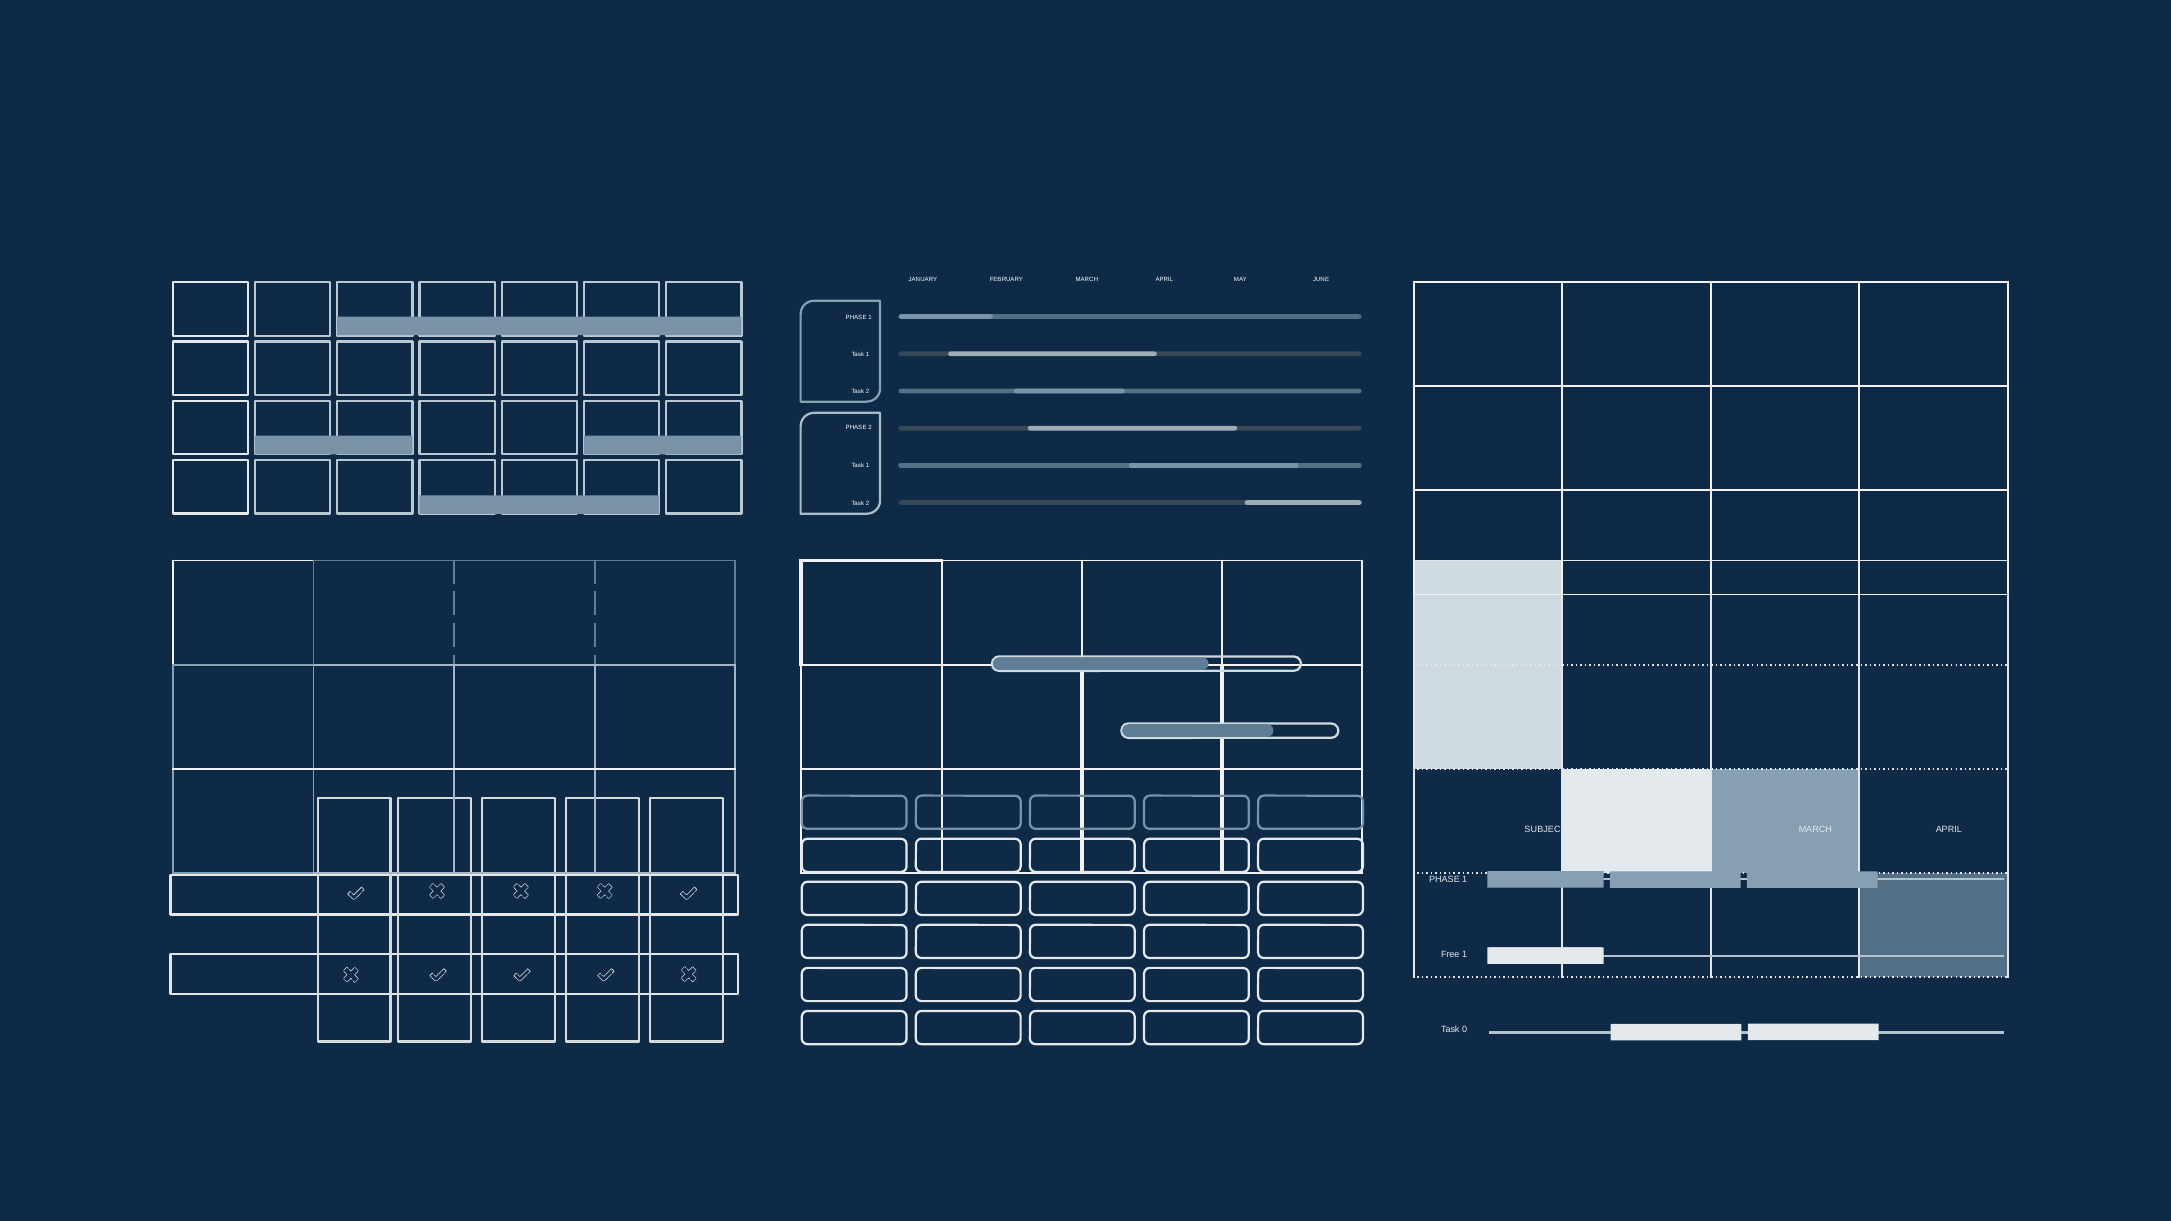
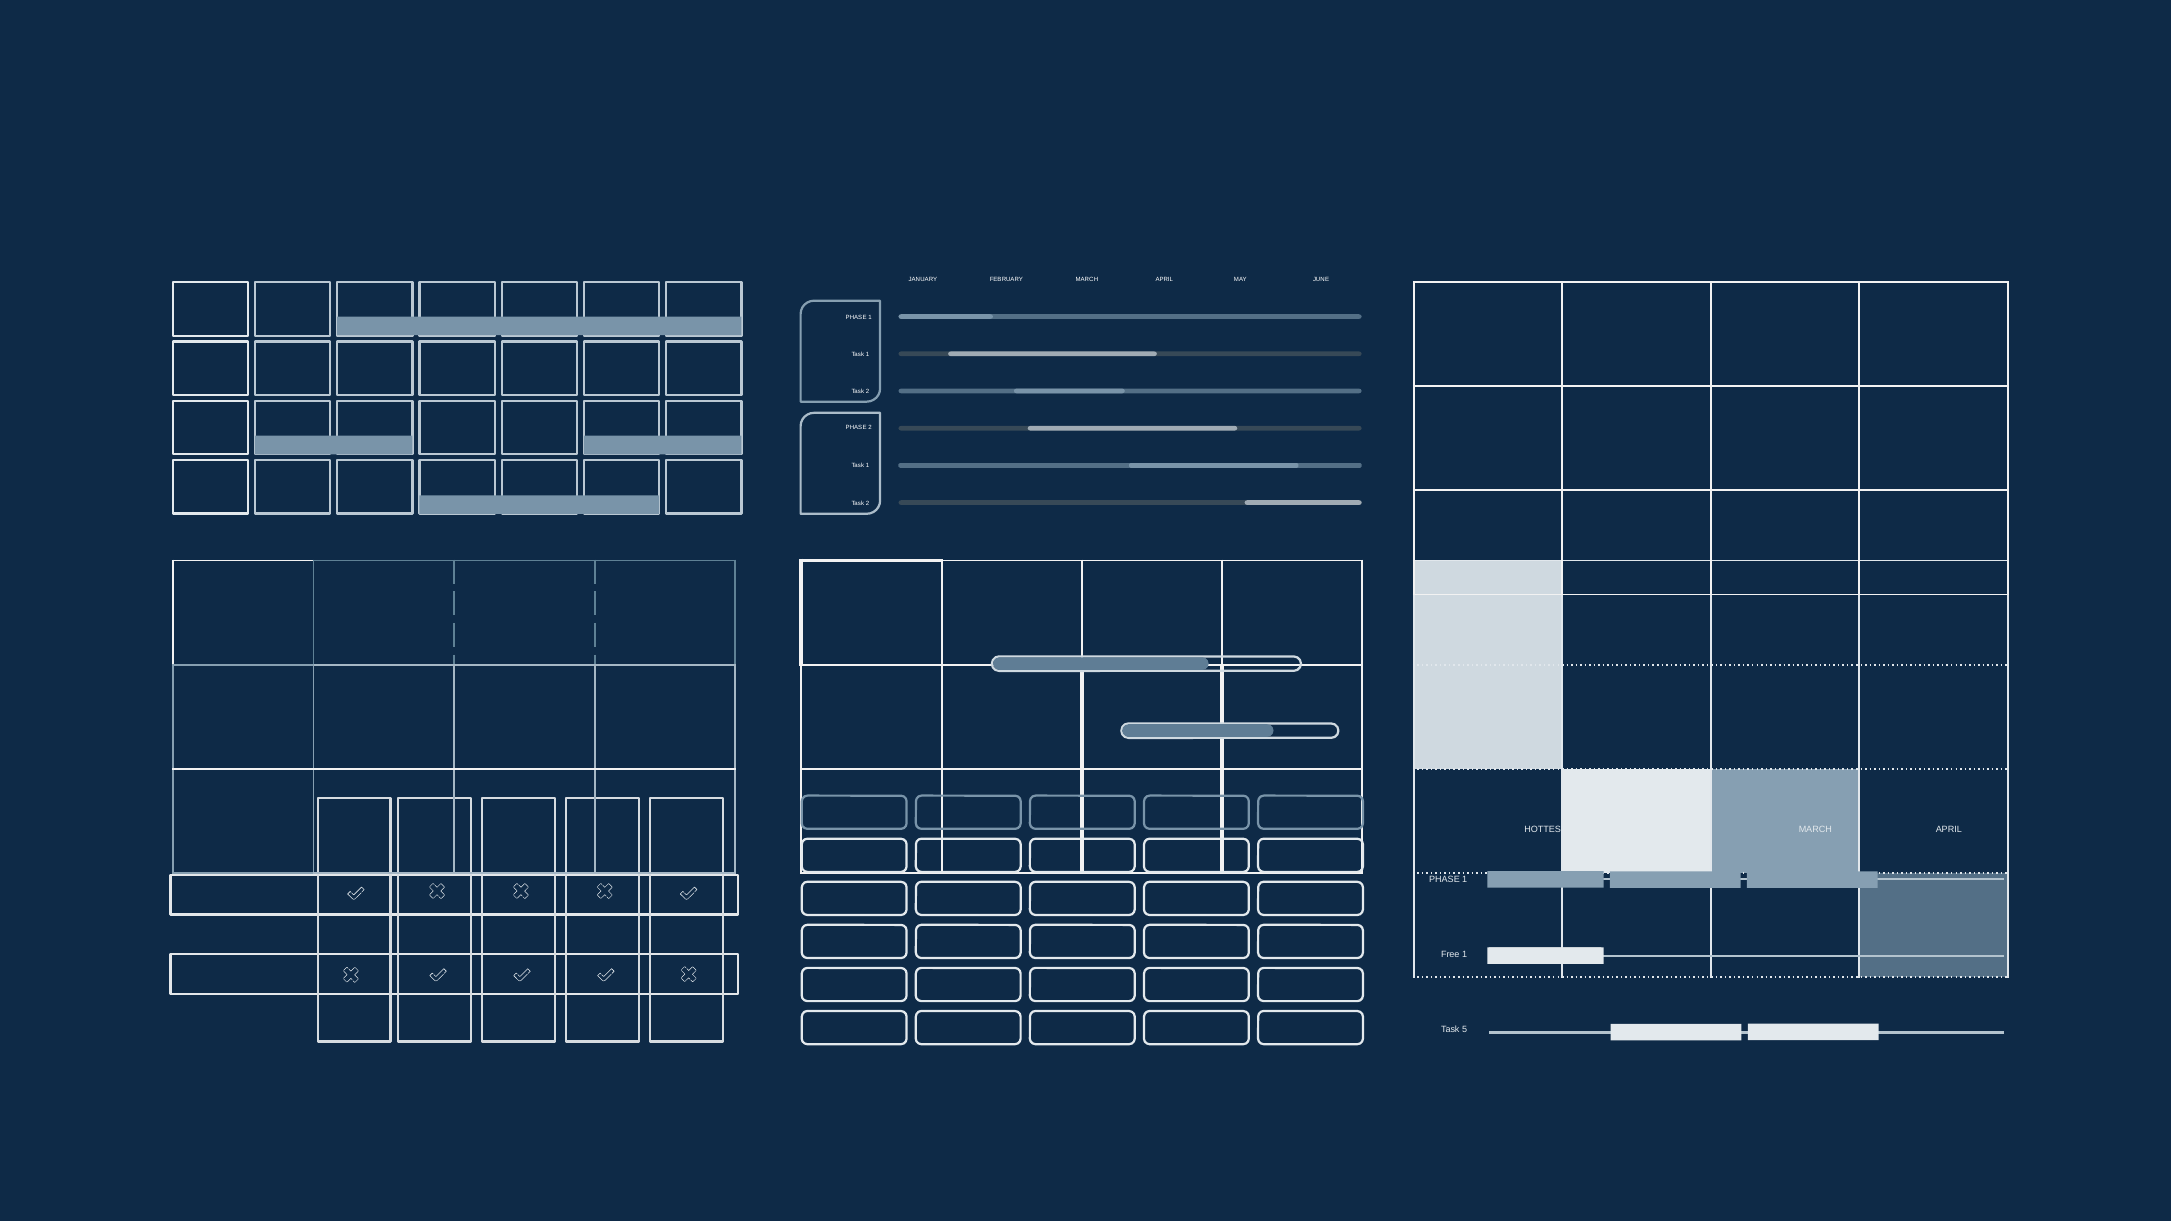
SUBJECT: SUBJECT -> HOTTEST
0: 0 -> 5
